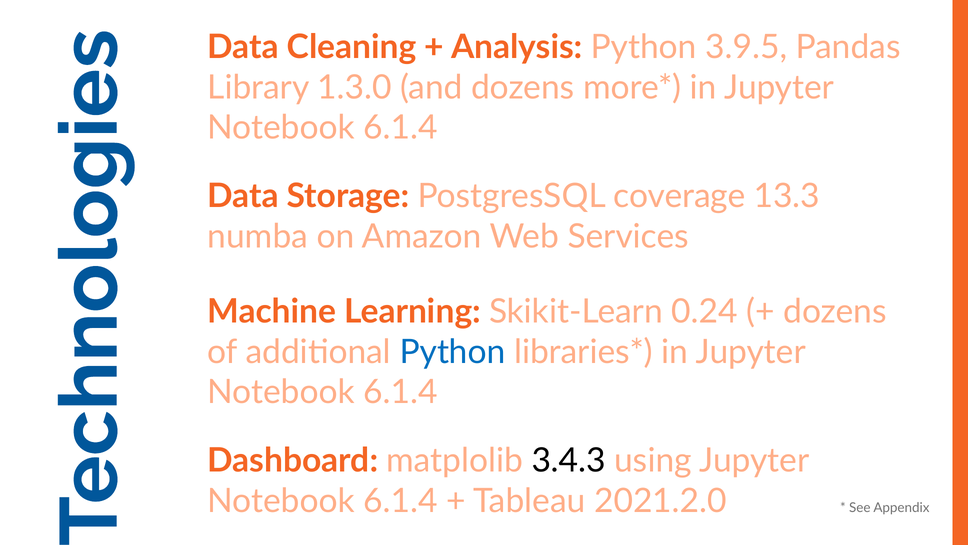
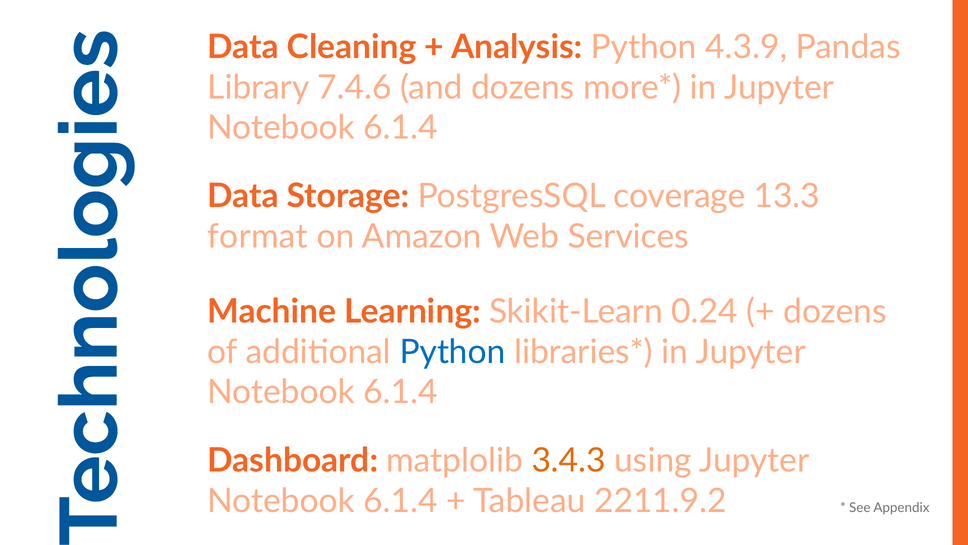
3.9.5: 3.9.5 -> 4.3.9
1.3.0: 1.3.0 -> 7.4.6
numba: numba -> format
3.4.3 colour: black -> orange
2021.2.0: 2021.2.0 -> 2211.9.2
